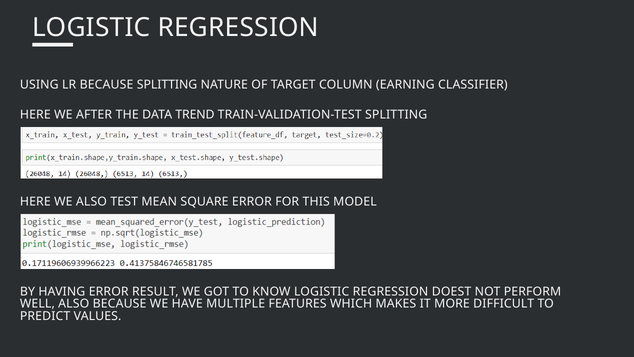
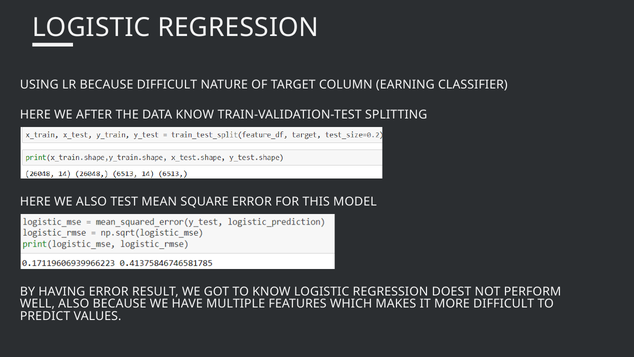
BECAUSE SPLITTING: SPLITTING -> DIFFICULT
DATA TREND: TREND -> KNOW
